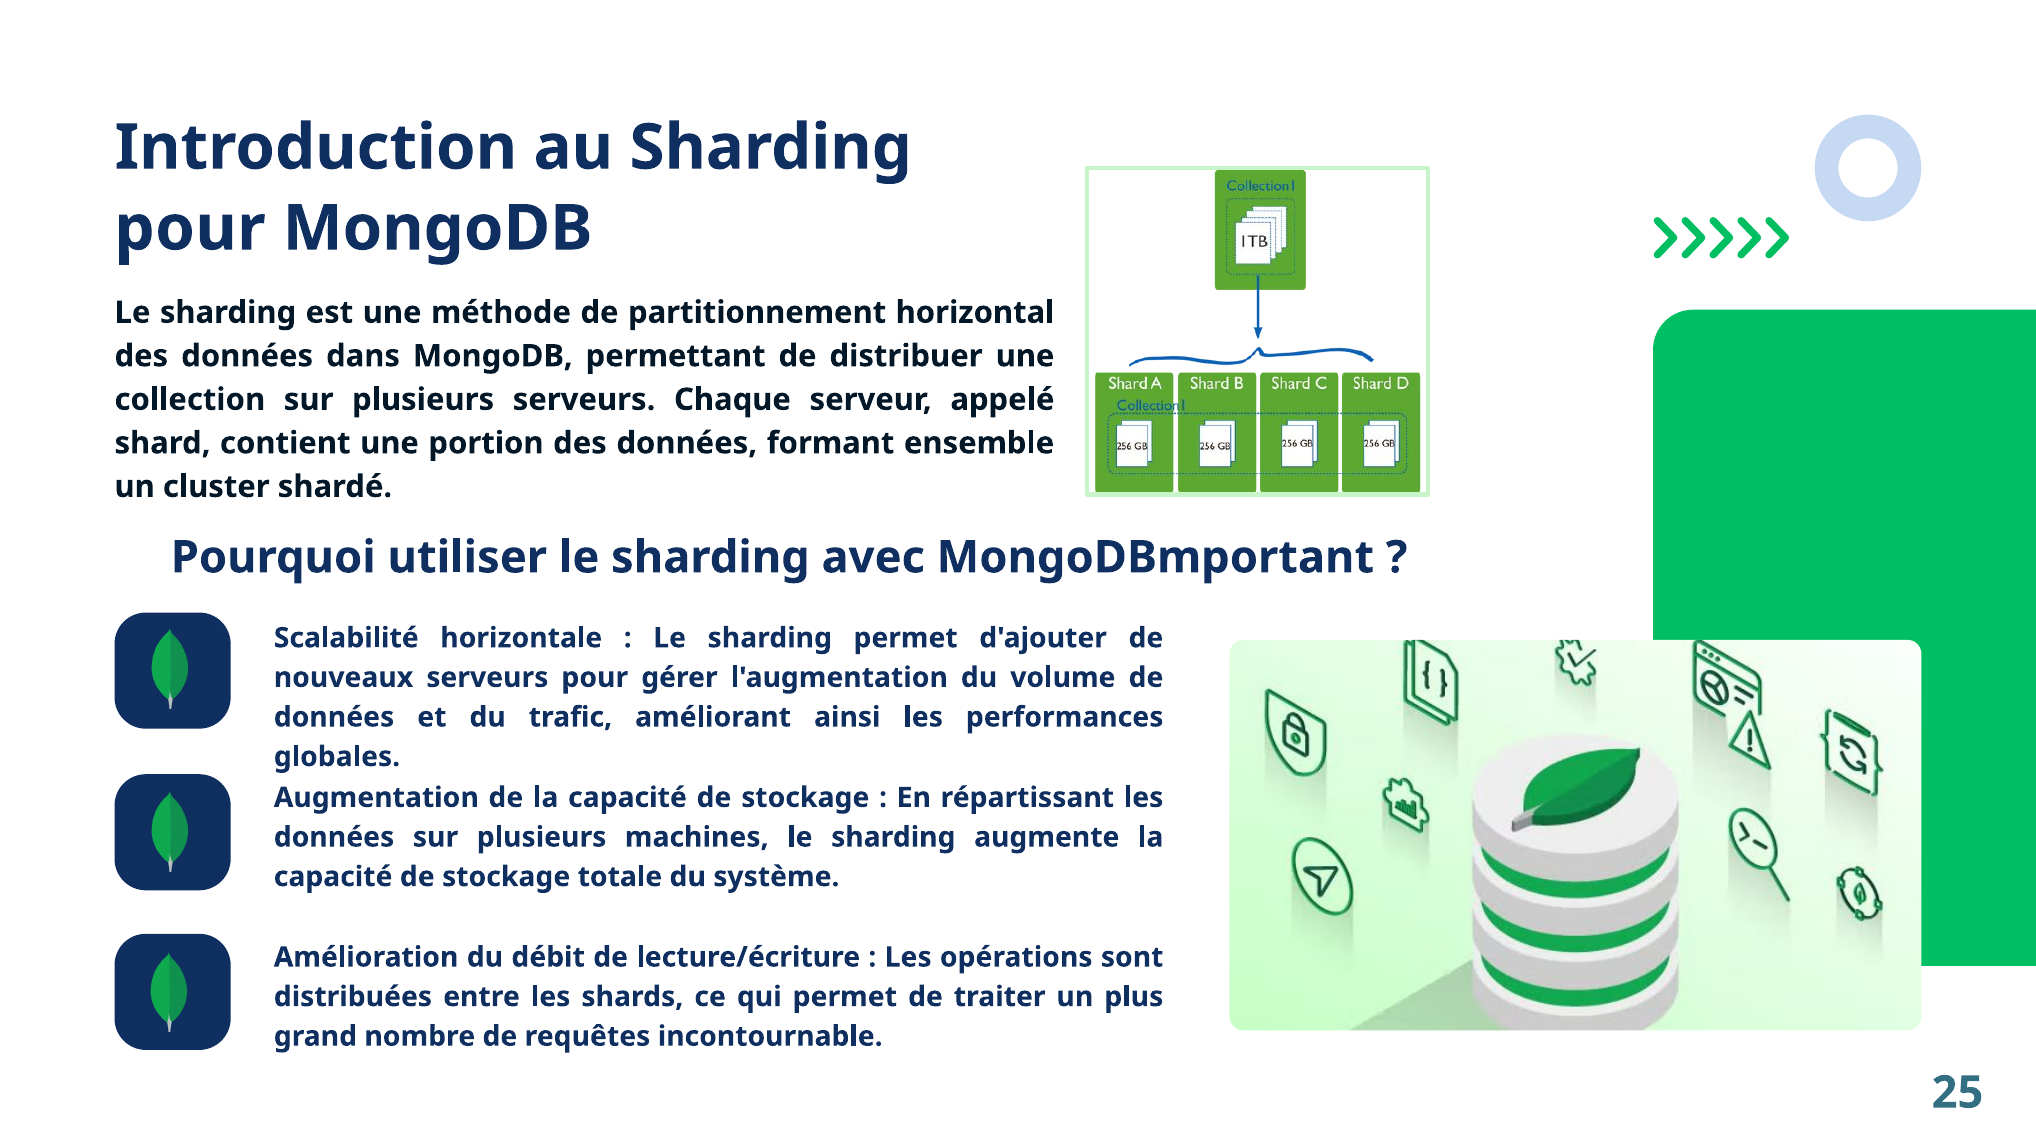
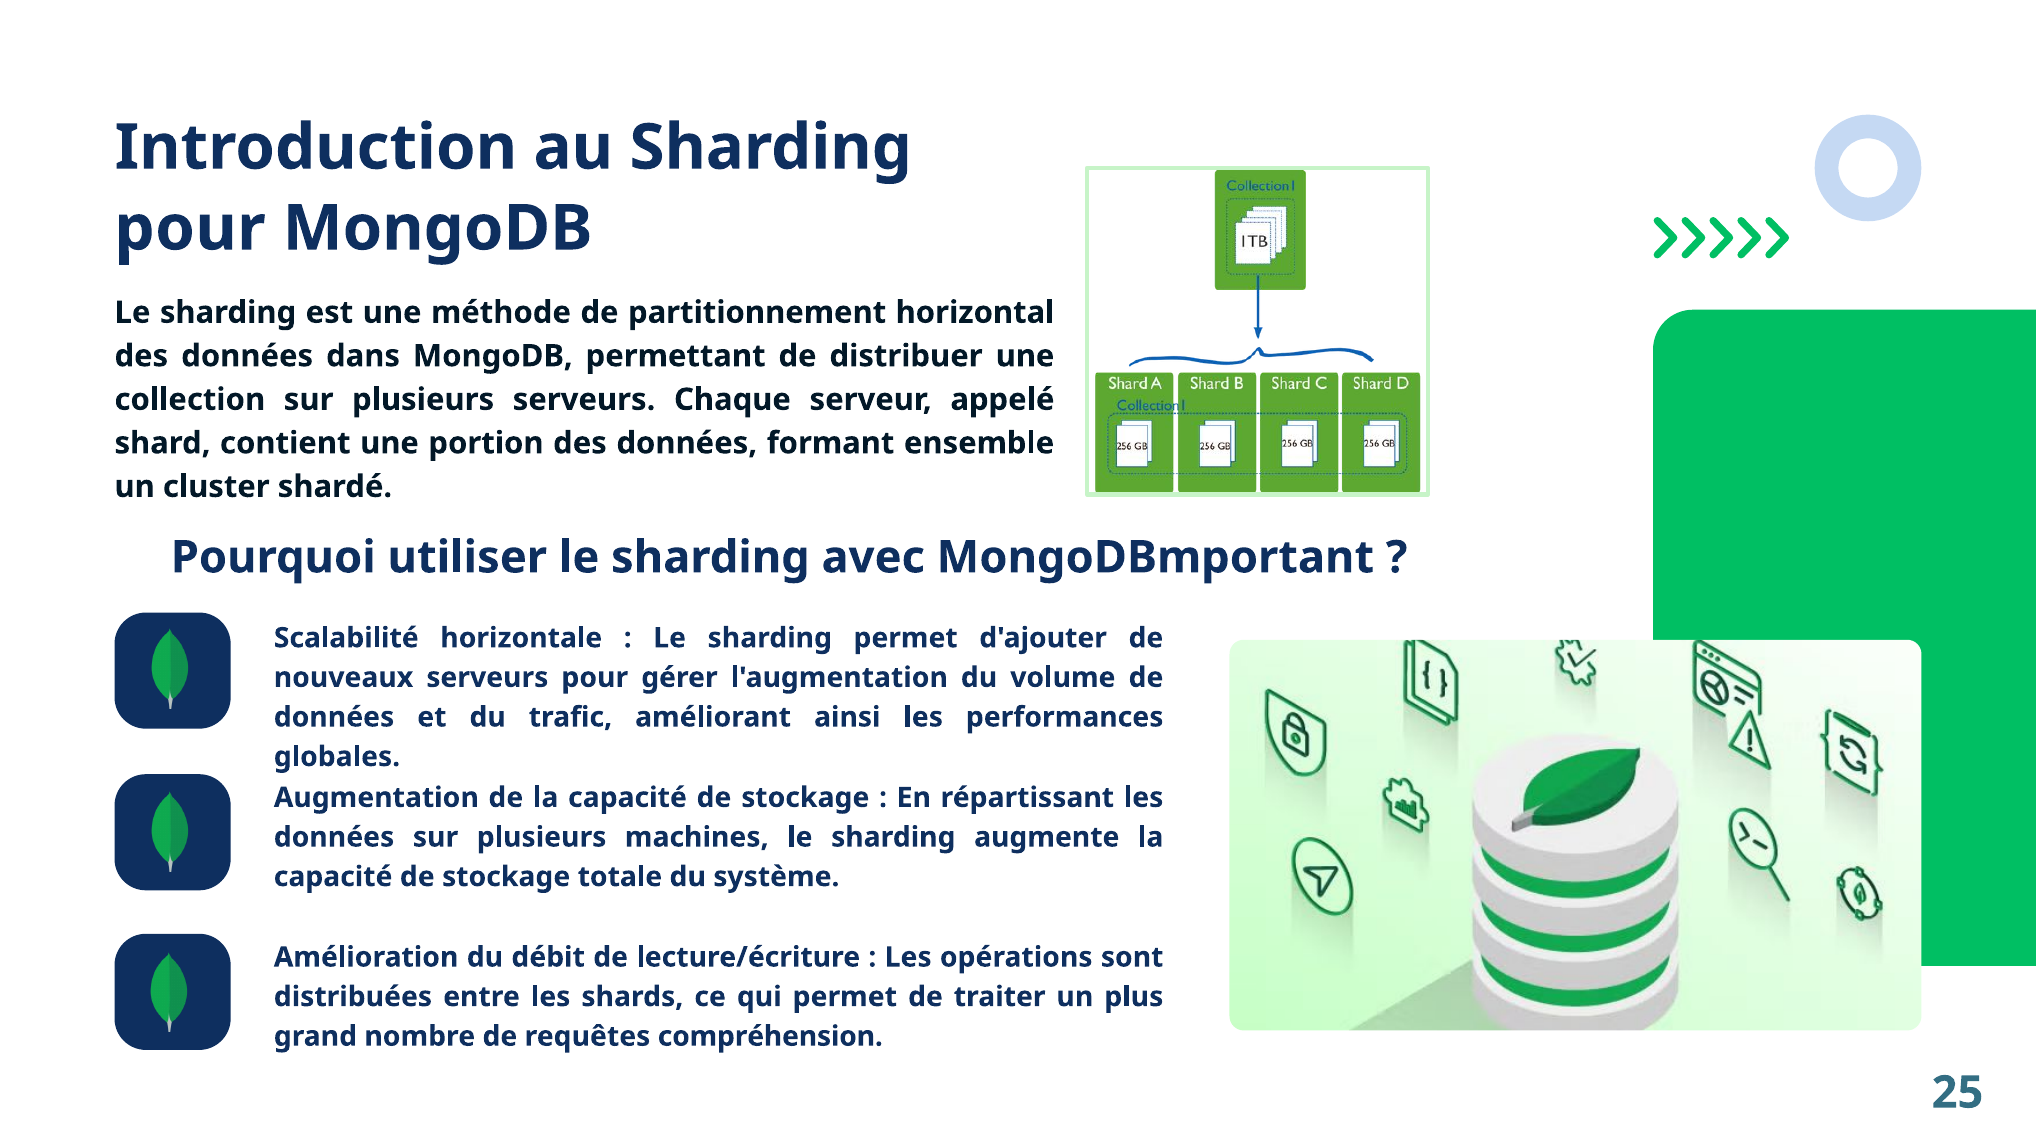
incontournable: incontournable -> compréhension
